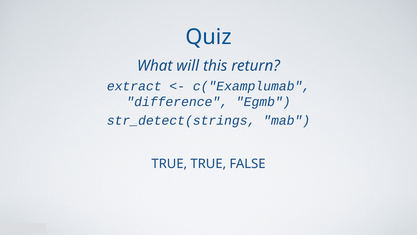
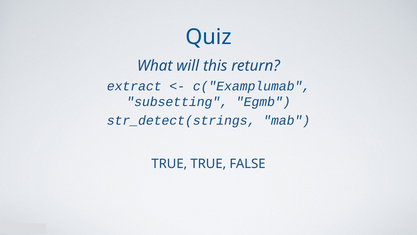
difference: difference -> subsetting
